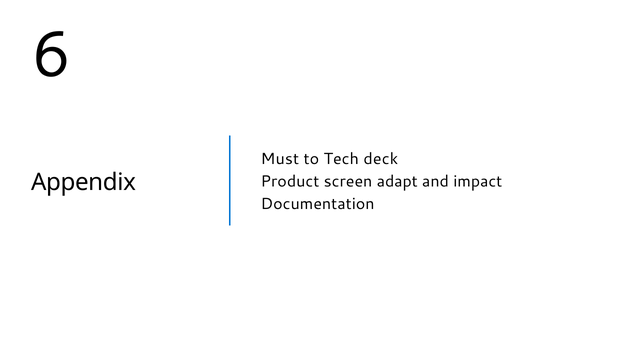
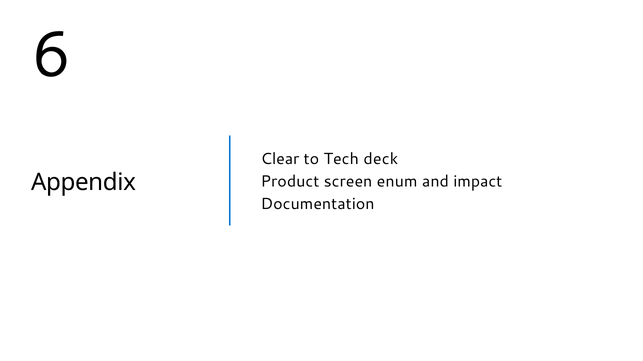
Must: Must -> Clear
adapt: adapt -> enum
